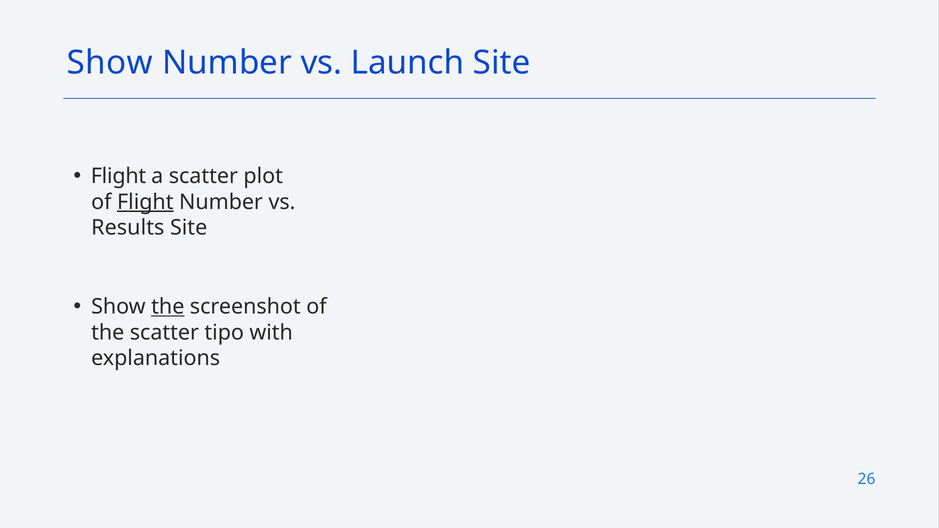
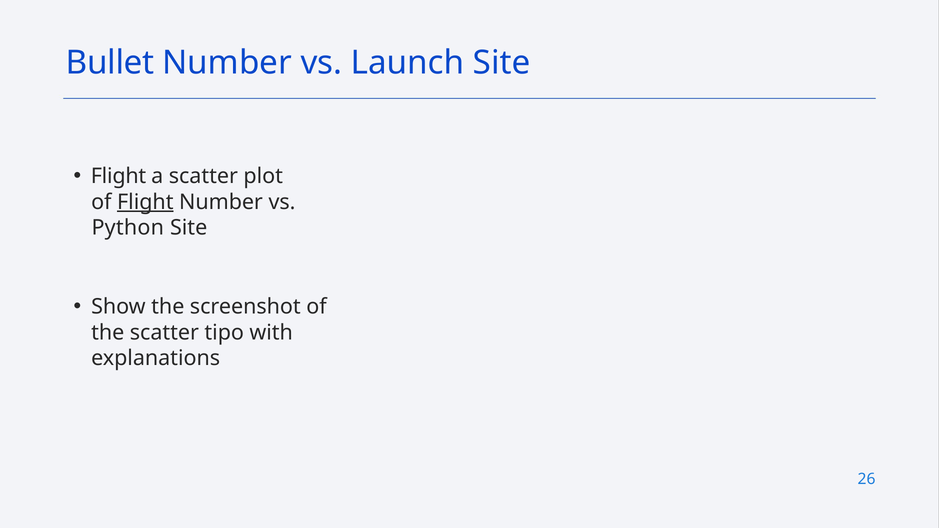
Show at (110, 63): Show -> Bullet
Results: Results -> Python
the at (168, 307) underline: present -> none
